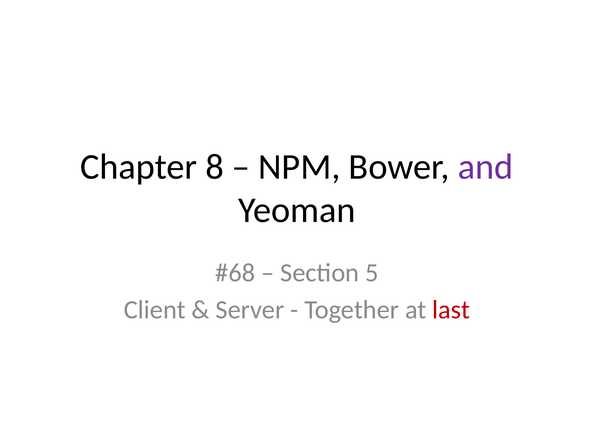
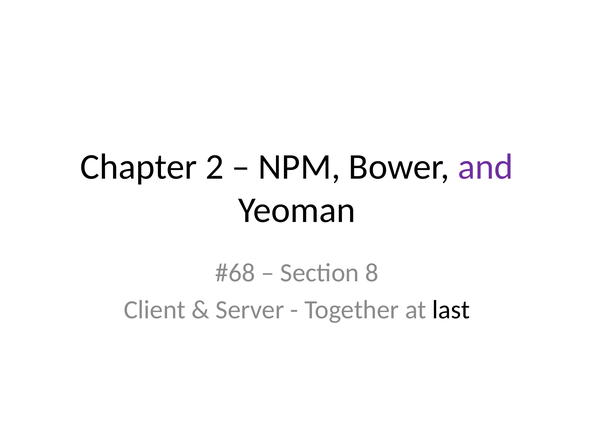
8: 8 -> 2
5: 5 -> 8
last colour: red -> black
